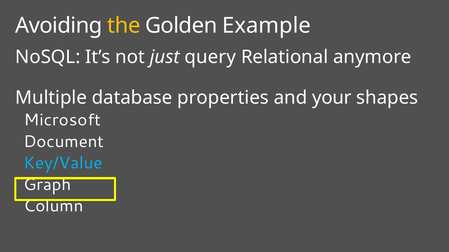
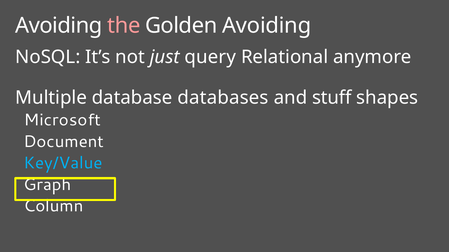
the colour: yellow -> pink
Golden Example: Example -> Avoiding
properties: properties -> databases
your: your -> stuff
